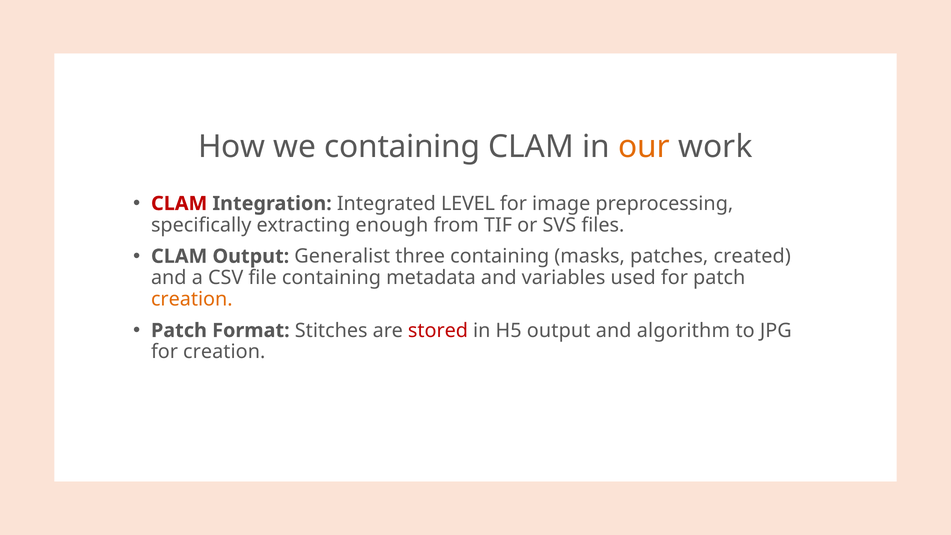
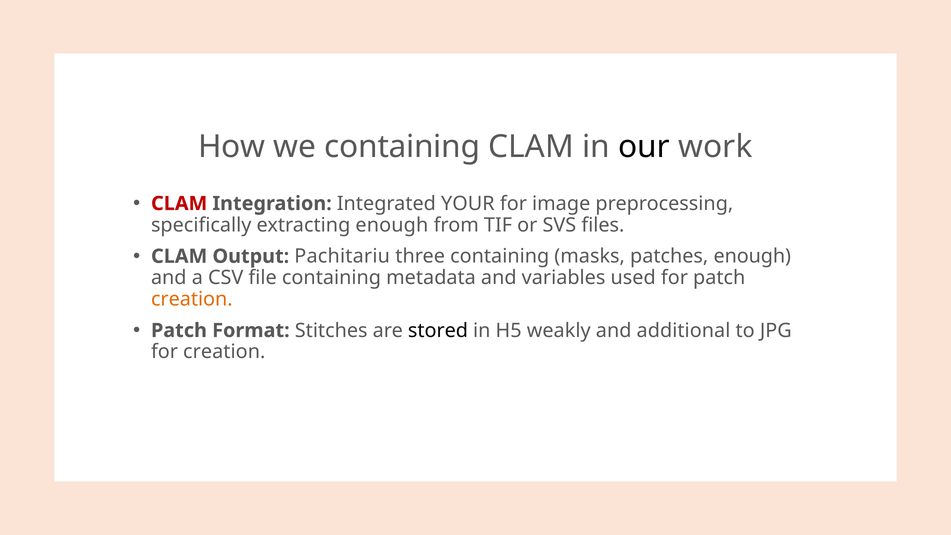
our colour: orange -> black
LEVEL: LEVEL -> YOUR
Generalist: Generalist -> Pachitariu
patches created: created -> enough
stored colour: red -> black
H5 output: output -> weakly
algorithm: algorithm -> additional
